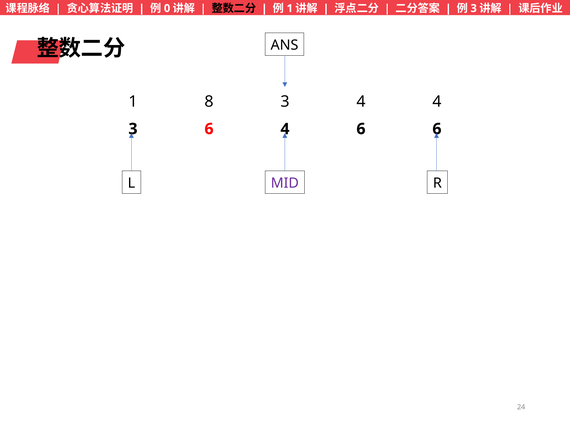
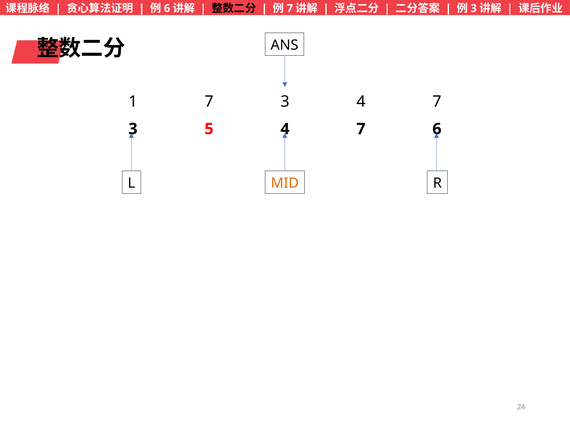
0 at (167, 8): 0 -> 6
1 at (290, 8): 1 -> 7
1 8: 8 -> 7
3 4 4: 4 -> 7
6 at (209, 129): 6 -> 5
6 at (361, 129): 6 -> 7
MID colour: purple -> orange
